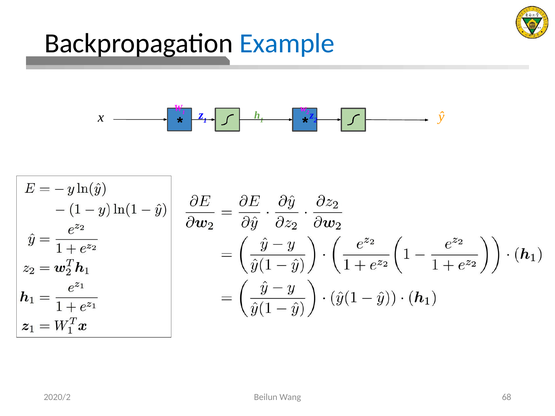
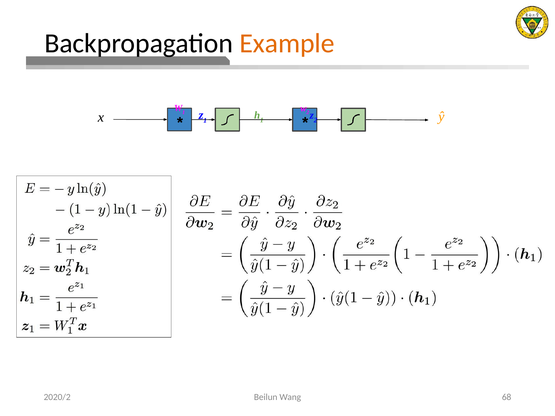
Example colour: blue -> orange
